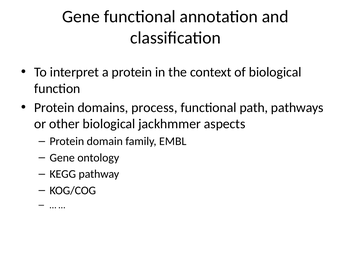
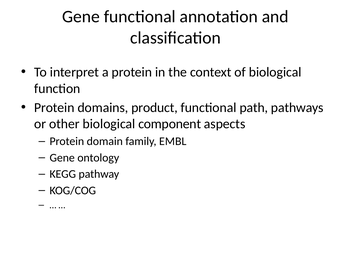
process: process -> product
jackhmmer: jackhmmer -> component
